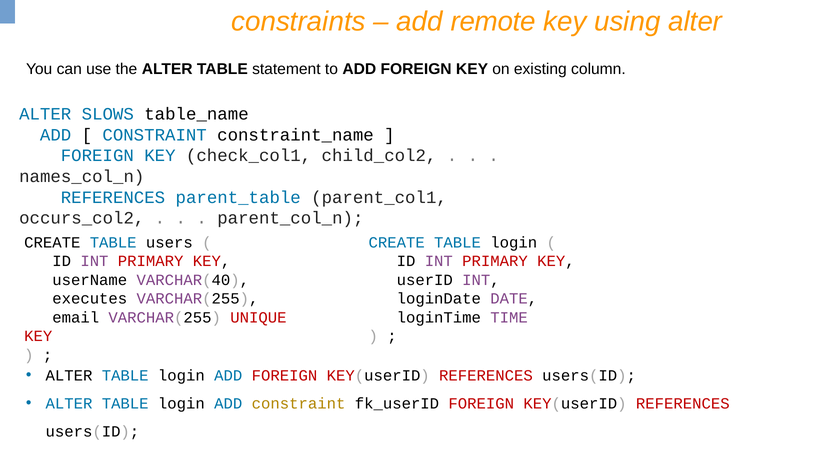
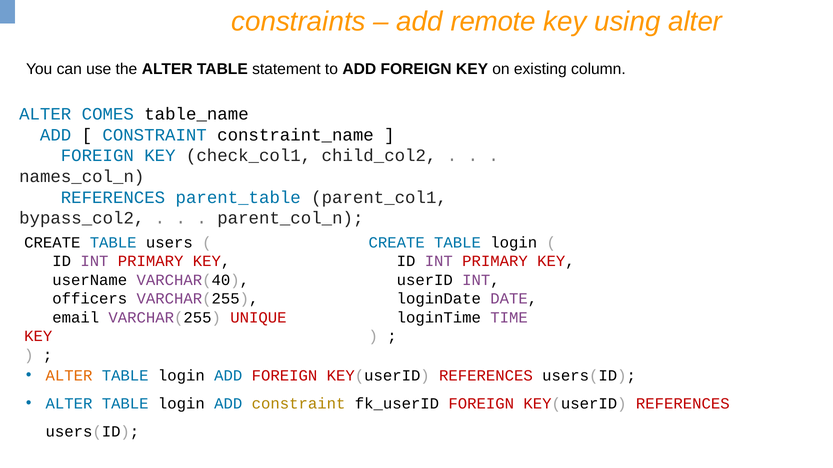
SLOWS: SLOWS -> COMES
occurs_col2: occurs_col2 -> bypass_col2
executes: executes -> officers
ALTER at (69, 376) colour: black -> orange
